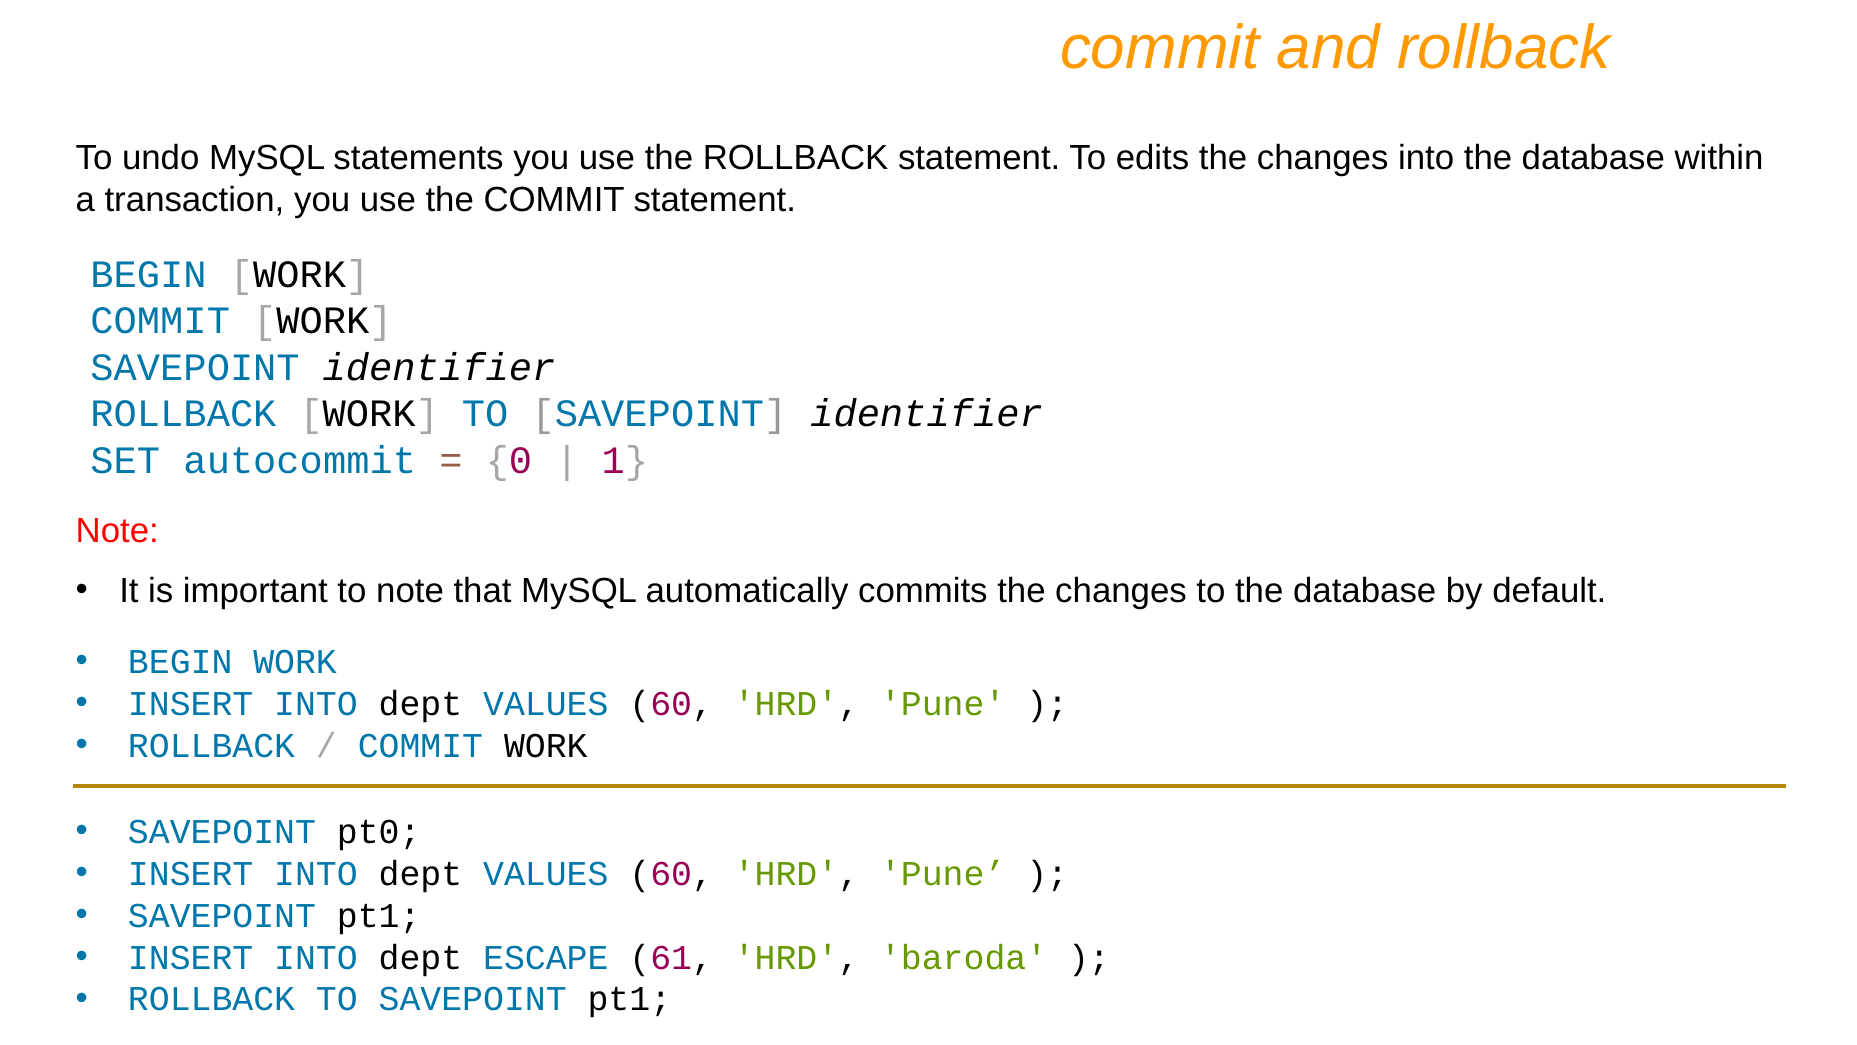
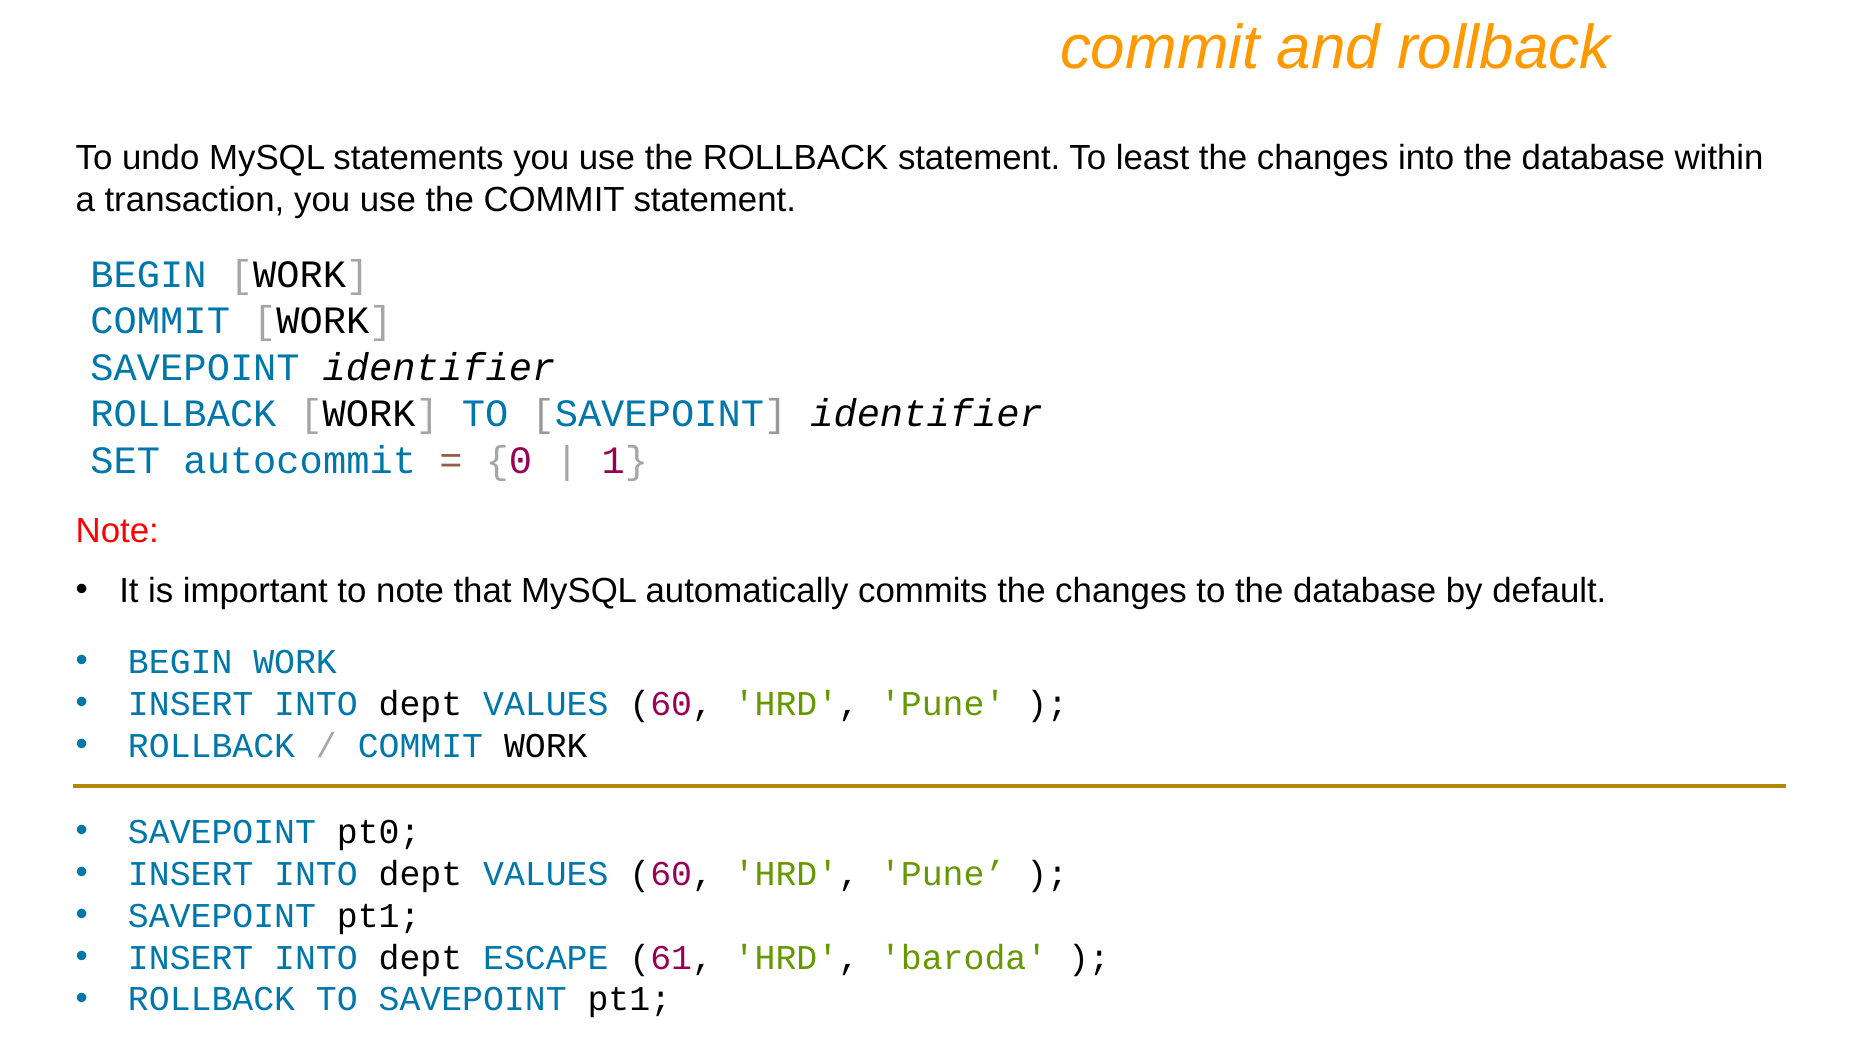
edits: edits -> least
